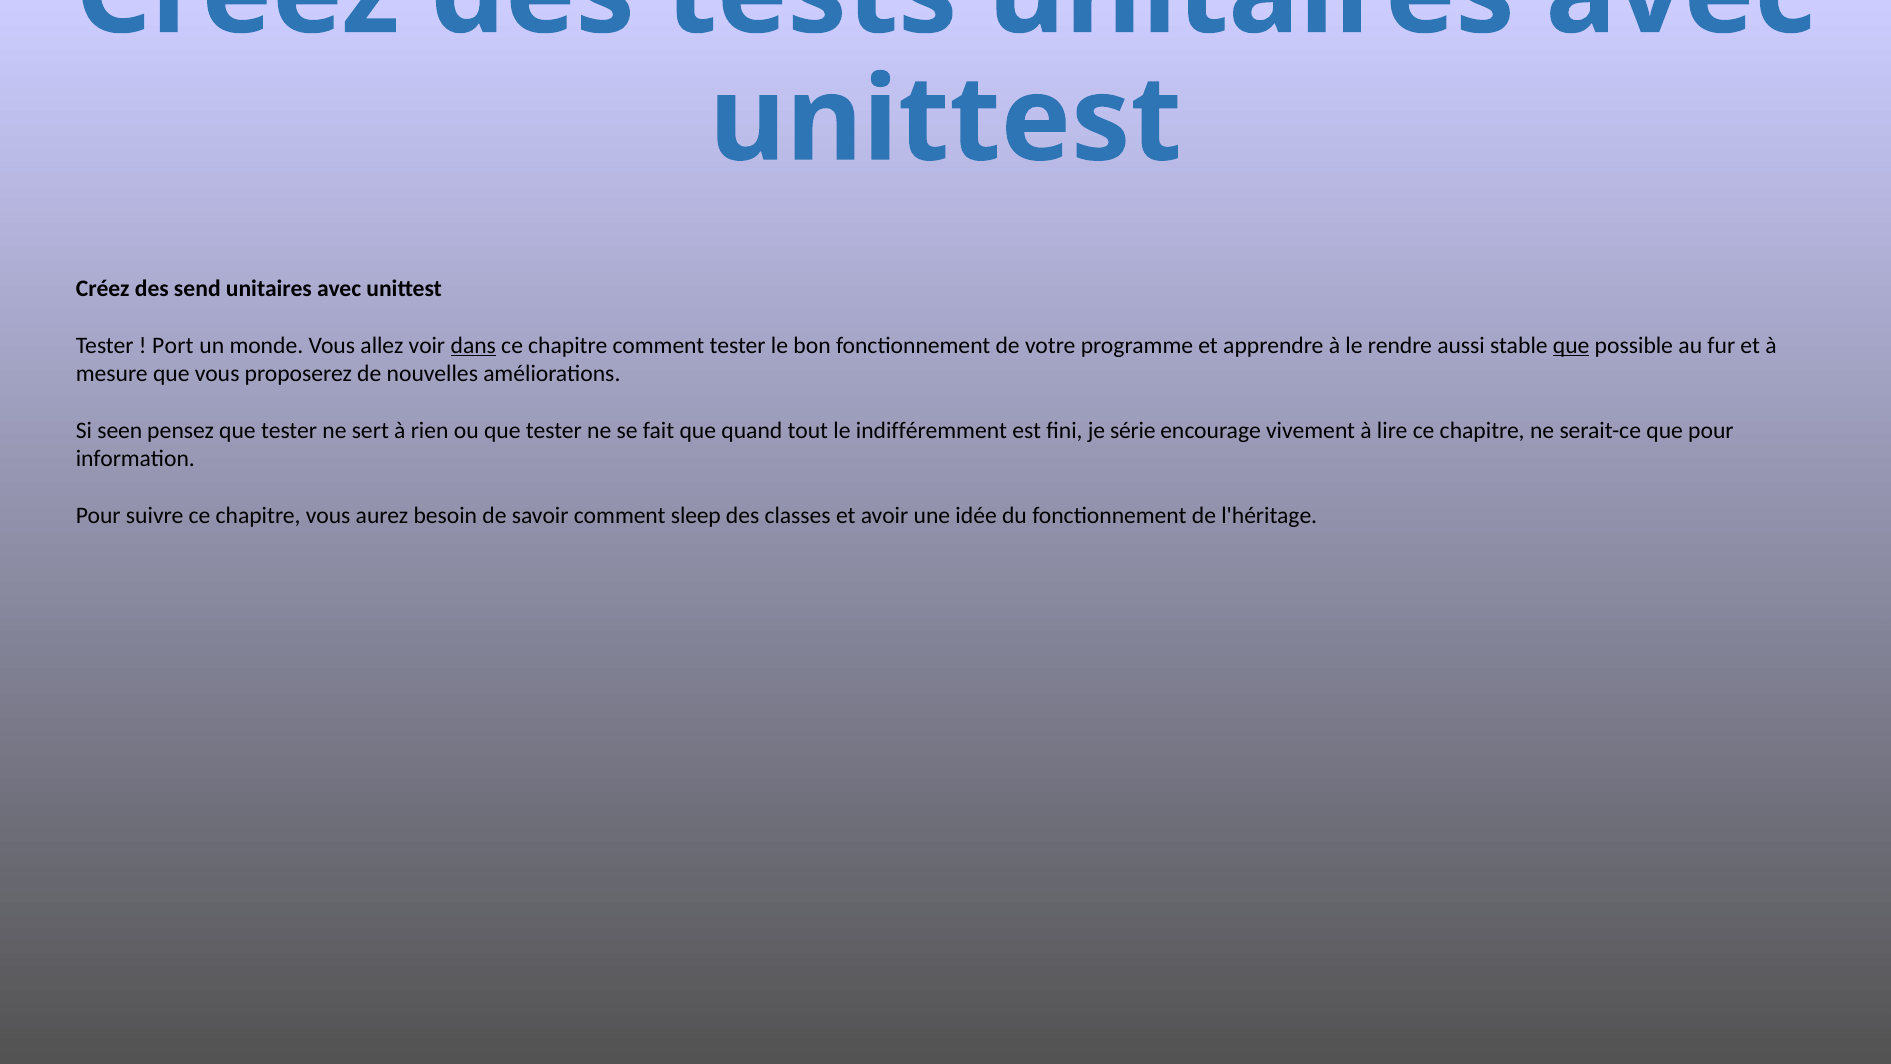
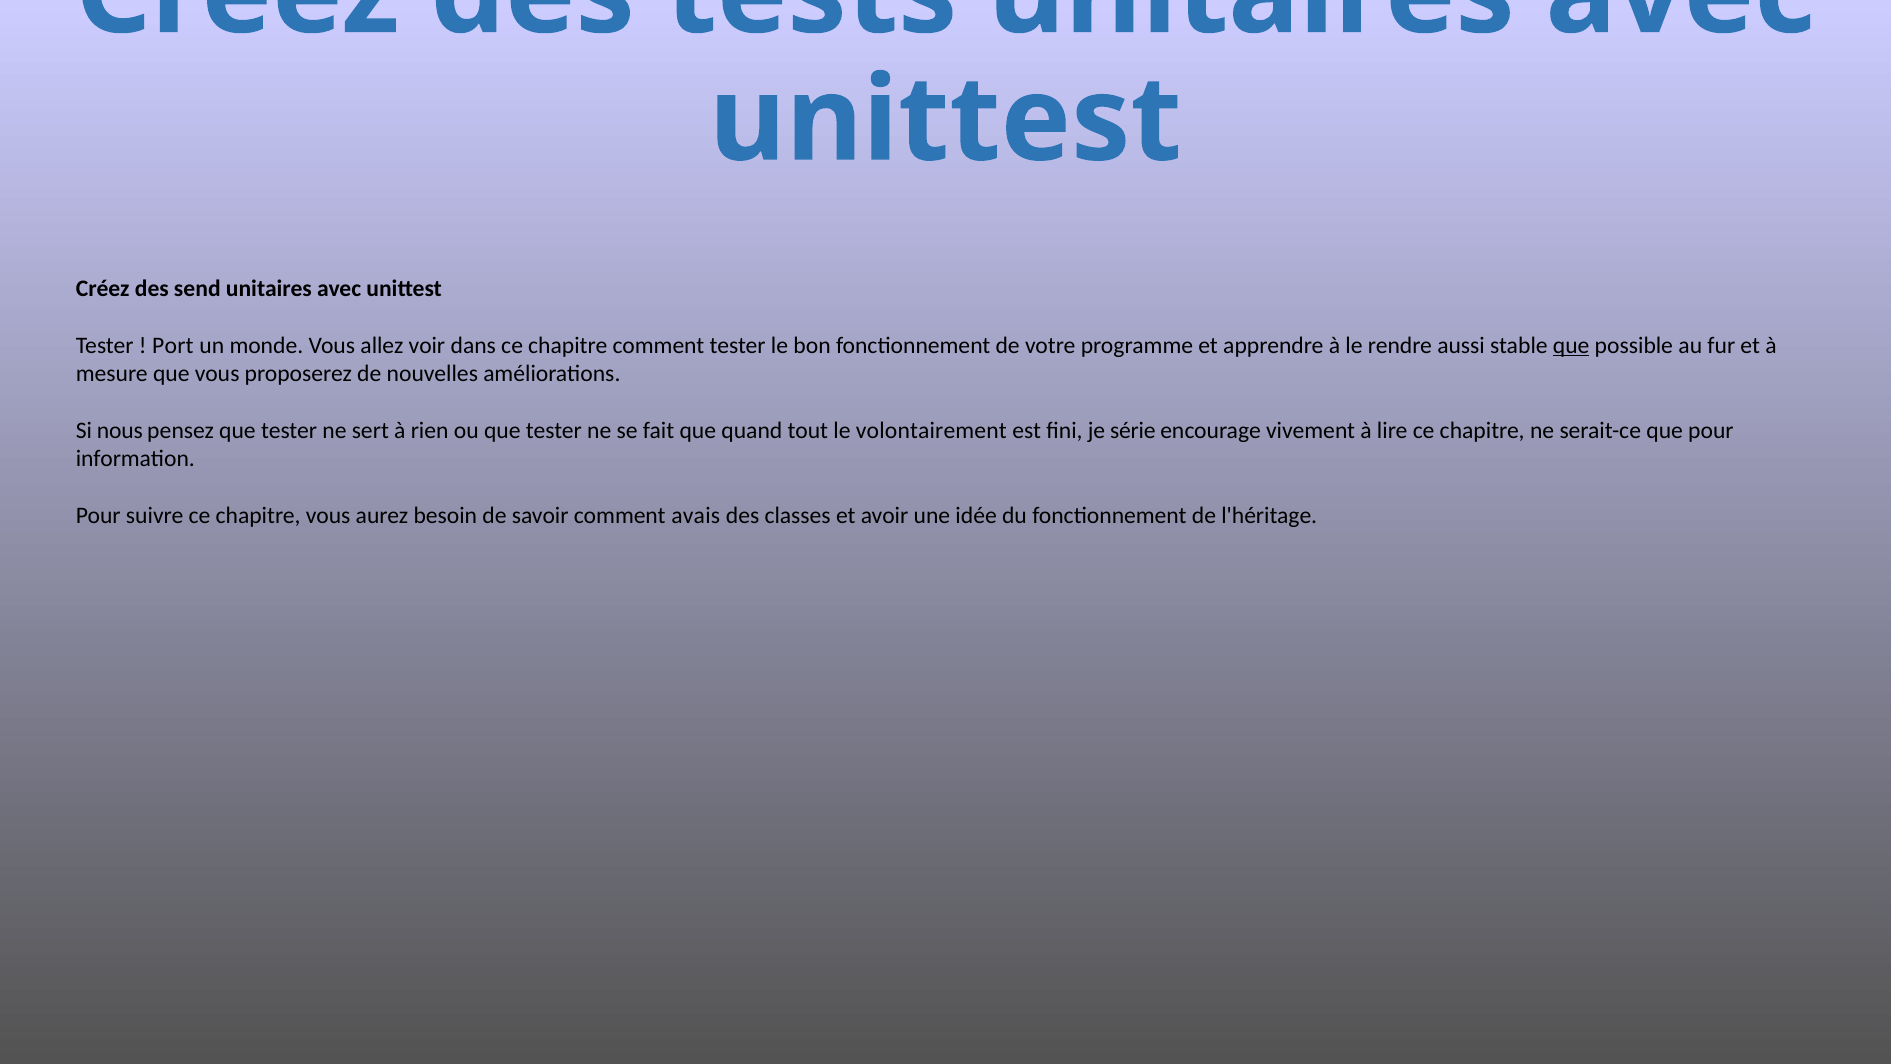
dans underline: present -> none
seen: seen -> nous
indifféremment: indifféremment -> volontairement
sleep: sleep -> avais
